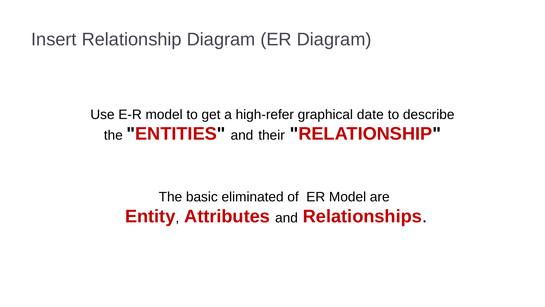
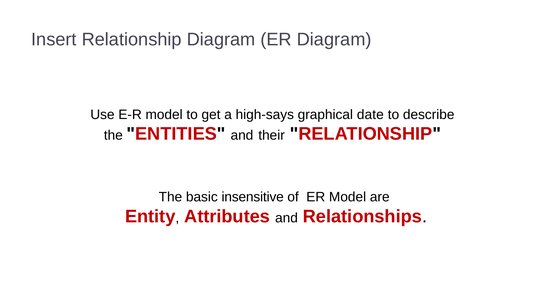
high-refer: high-refer -> high-says
eliminated: eliminated -> insensitive
